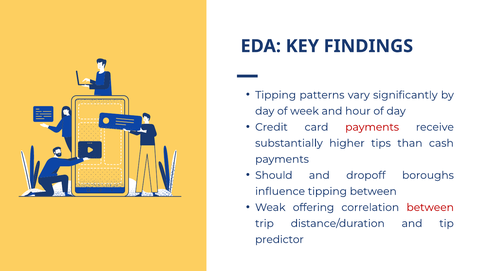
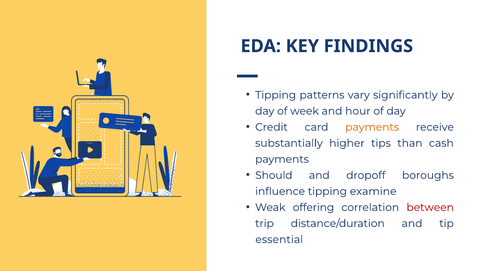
payments at (372, 127) colour: red -> orange
tipping between: between -> examine
predictor: predictor -> essential
